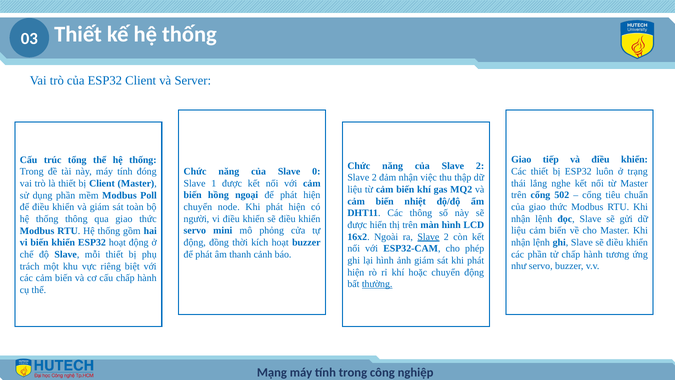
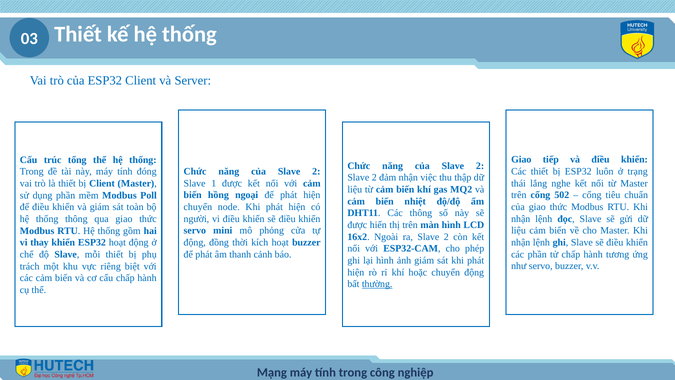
0 at (316, 171): 0 -> 2
Slave at (428, 237) underline: present -> none
vi biến: biến -> thay
